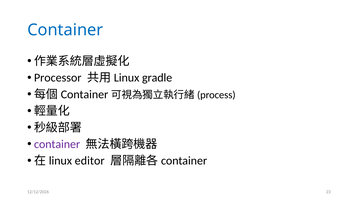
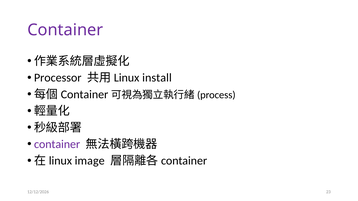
Container at (65, 30) colour: blue -> purple
gradle: gradle -> install
editor: editor -> image
